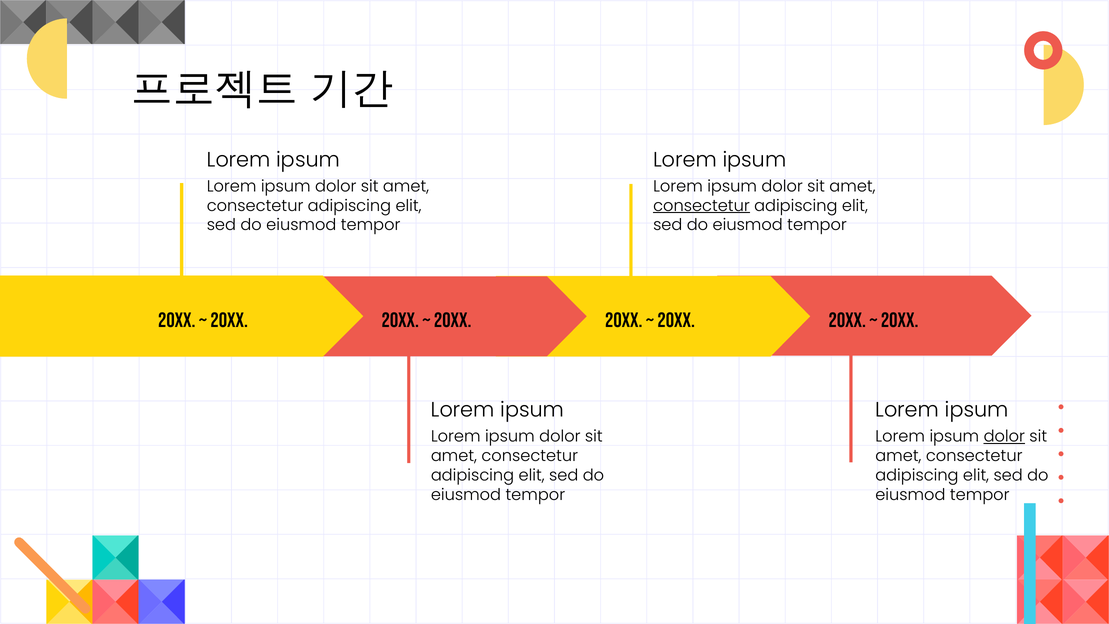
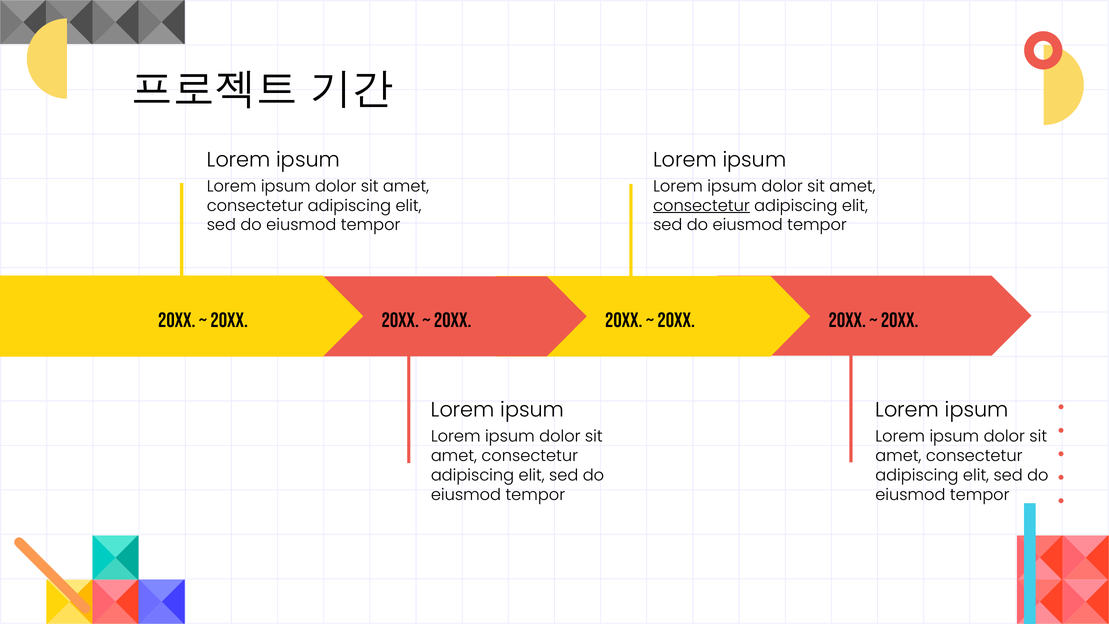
dolor at (1004, 436) underline: present -> none
